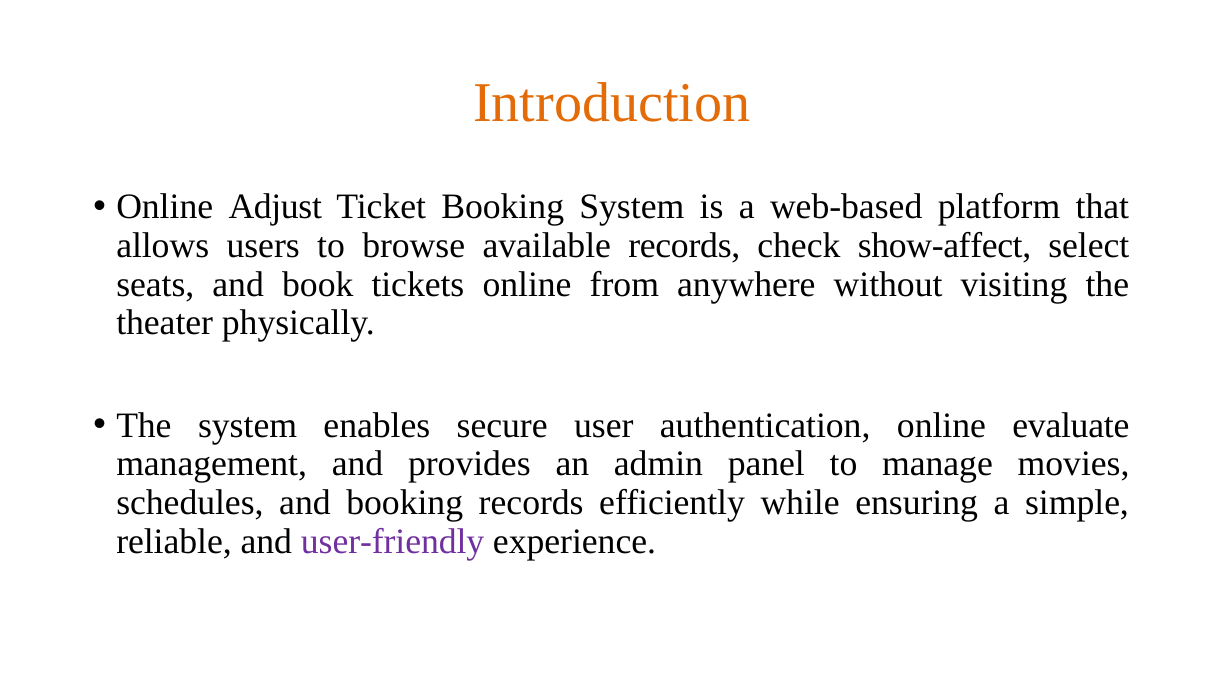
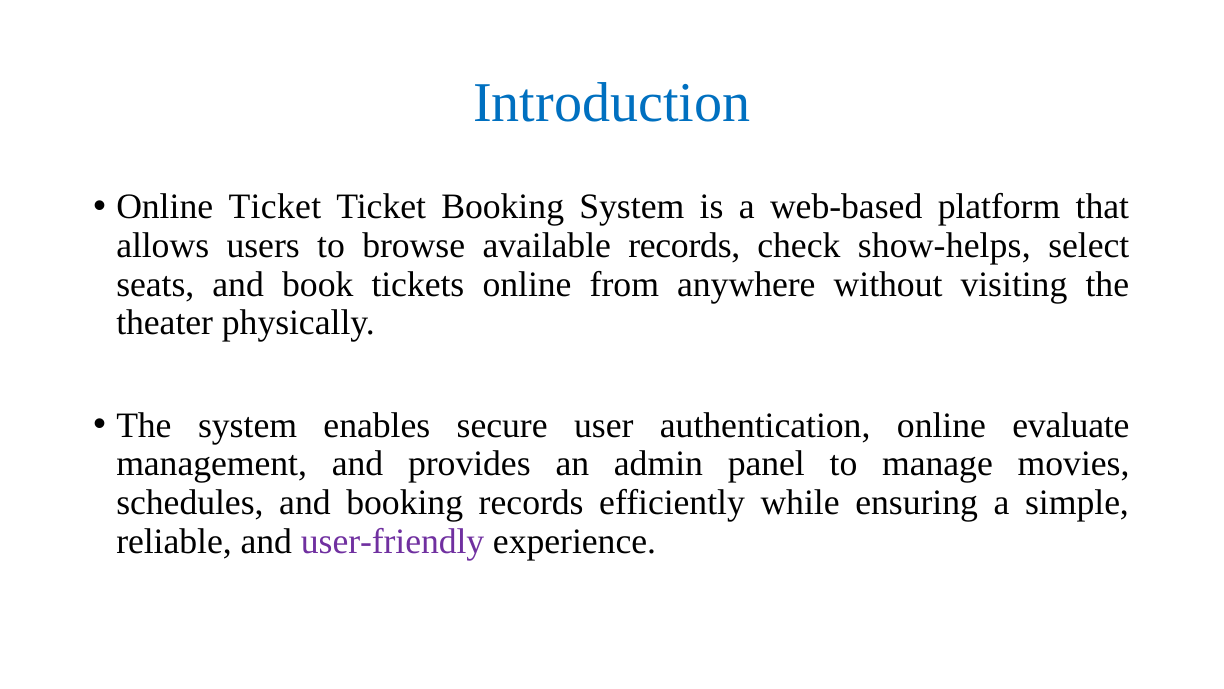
Introduction colour: orange -> blue
Online Adjust: Adjust -> Ticket
show-affect: show-affect -> show-helps
